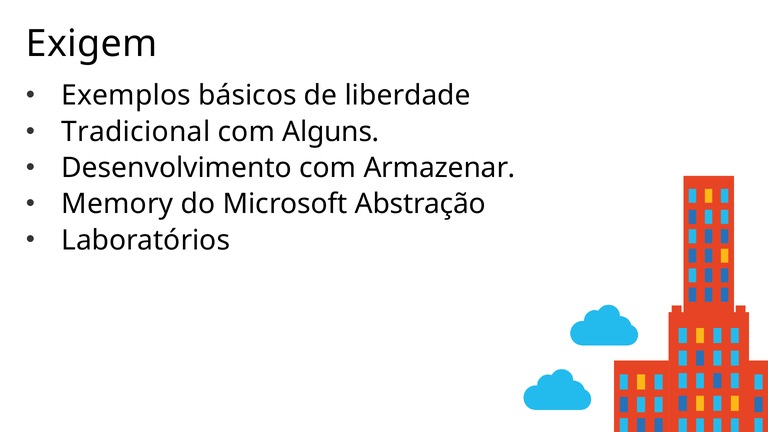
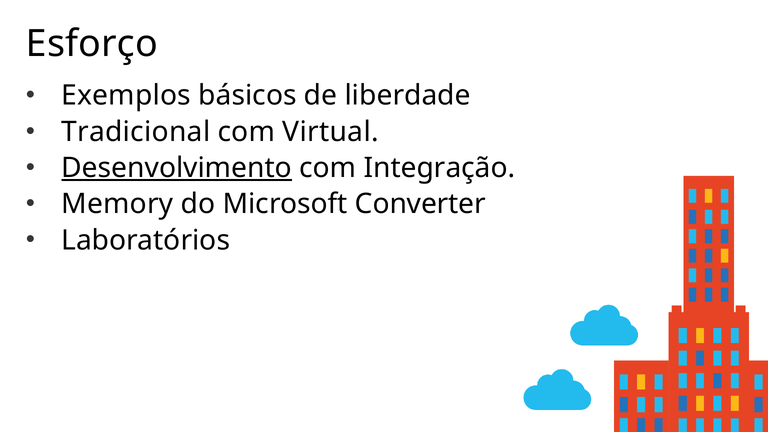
Exigem: Exigem -> Esforço
Alguns: Alguns -> Virtual
Desenvolvimento underline: none -> present
Armazenar: Armazenar -> Integração
Abstração: Abstração -> Converter
